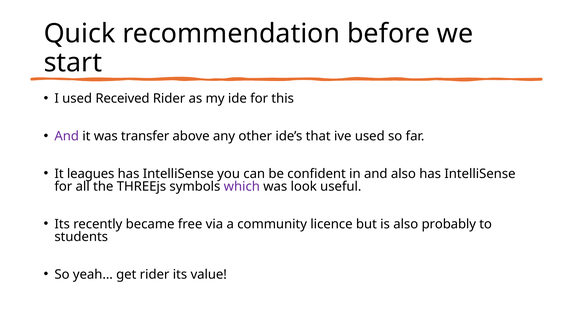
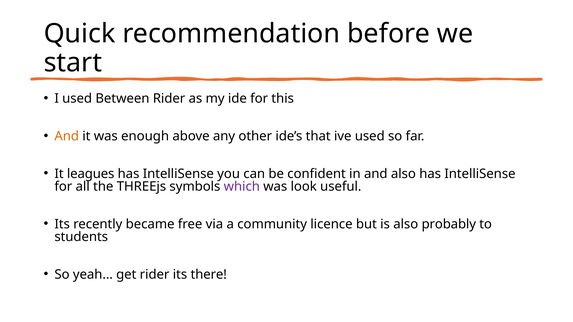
Received: Received -> Between
And at (67, 136) colour: purple -> orange
transfer: transfer -> enough
value: value -> there
